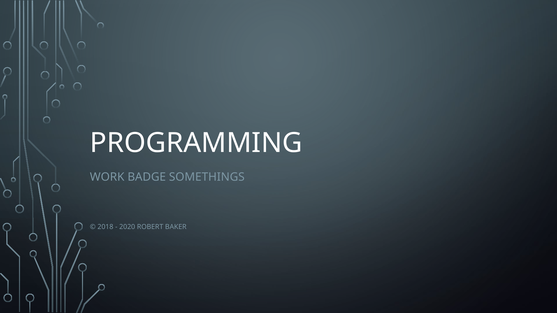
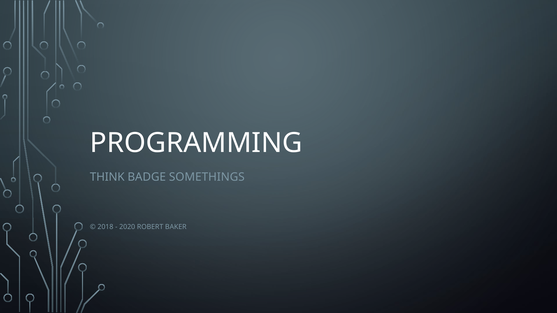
WORK: WORK -> THINK
